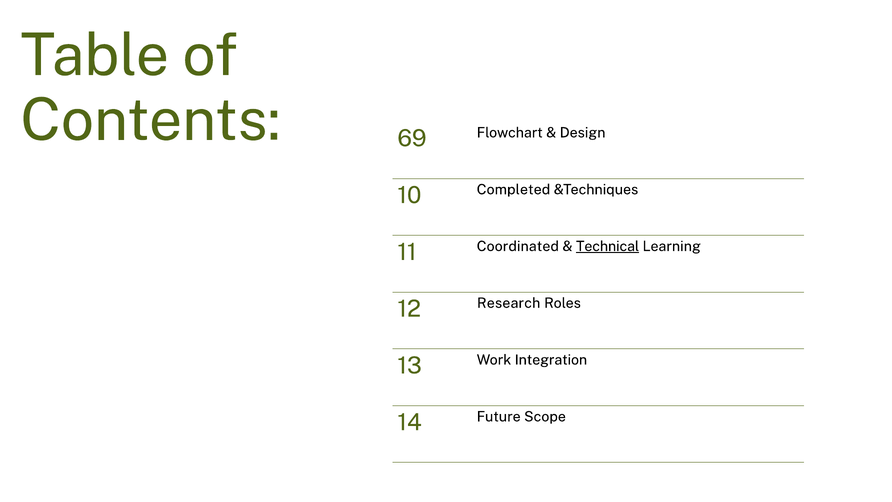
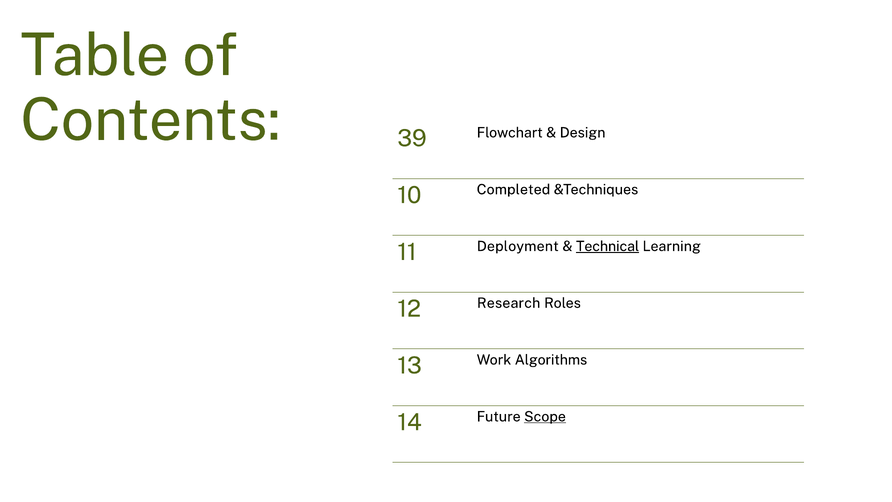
69: 69 -> 39
Coordinated: Coordinated -> Deployment
Integration: Integration -> Algorithms
Scope underline: none -> present
